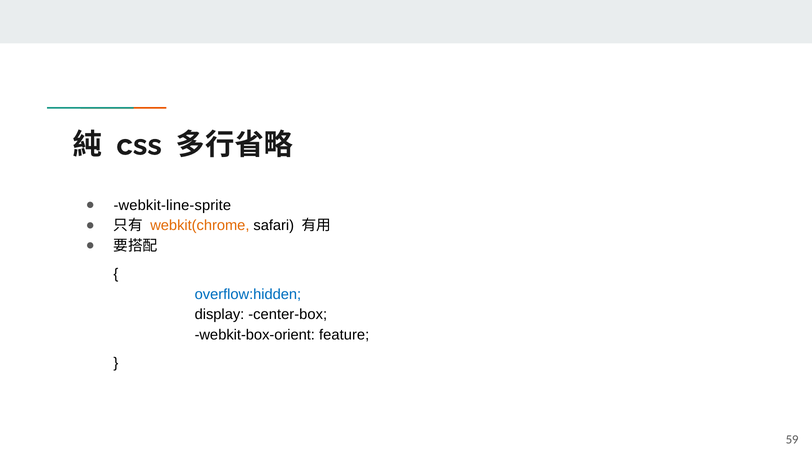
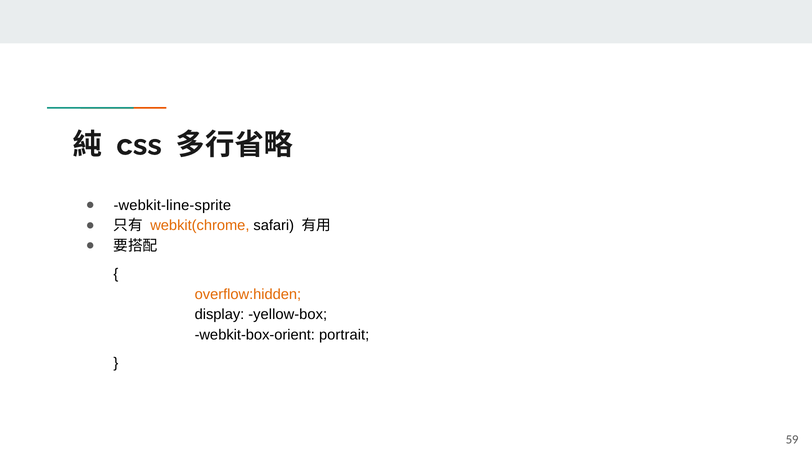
overflow:hidden colour: blue -> orange
center-box: center-box -> yellow-box
feature: feature -> portrait
